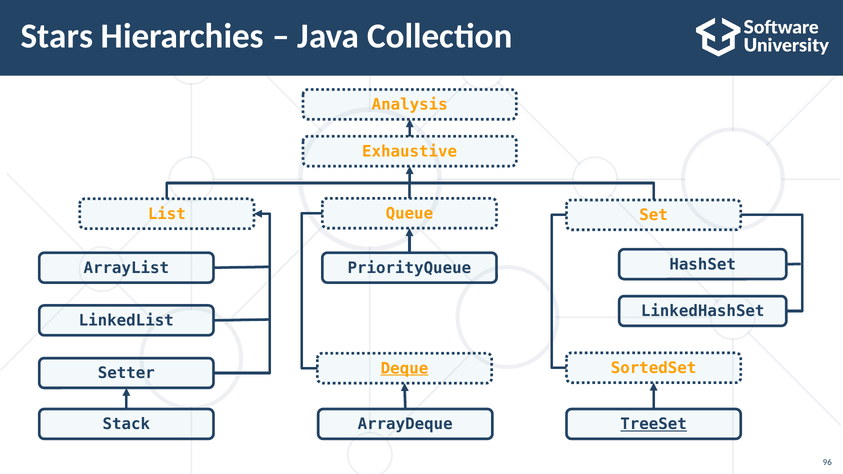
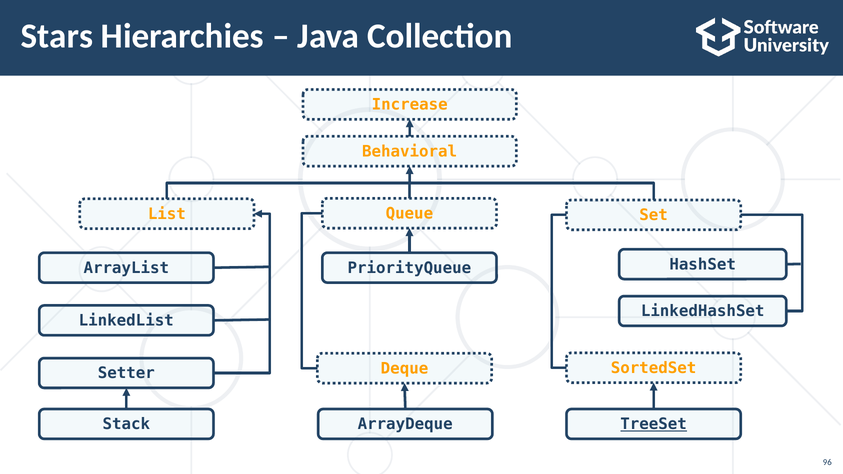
Analysis: Analysis -> Increase
Exhaustive: Exhaustive -> Behavioral
Deque underline: present -> none
